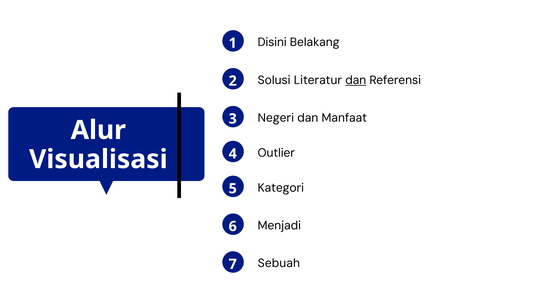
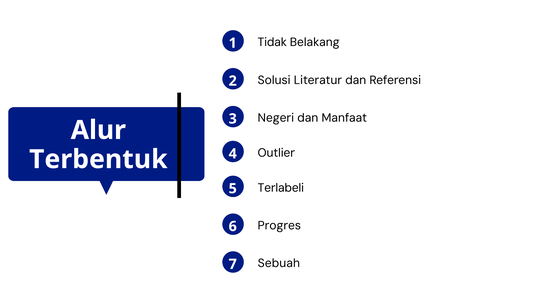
Disini: Disini -> Tidak
dan at (356, 80) underline: present -> none
Visualisasi: Visualisasi -> Terbentuk
Kategori: Kategori -> Terlabeli
Menjadi: Menjadi -> Progres
